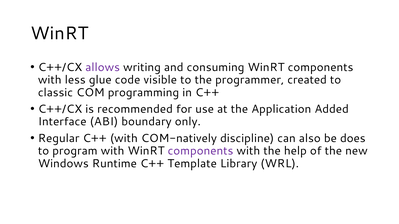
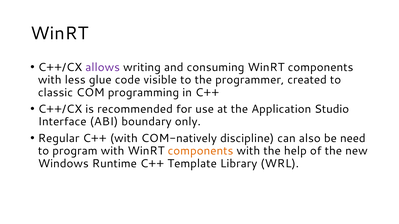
Added: Added -> Studio
does: does -> need
components at (200, 151) colour: purple -> orange
